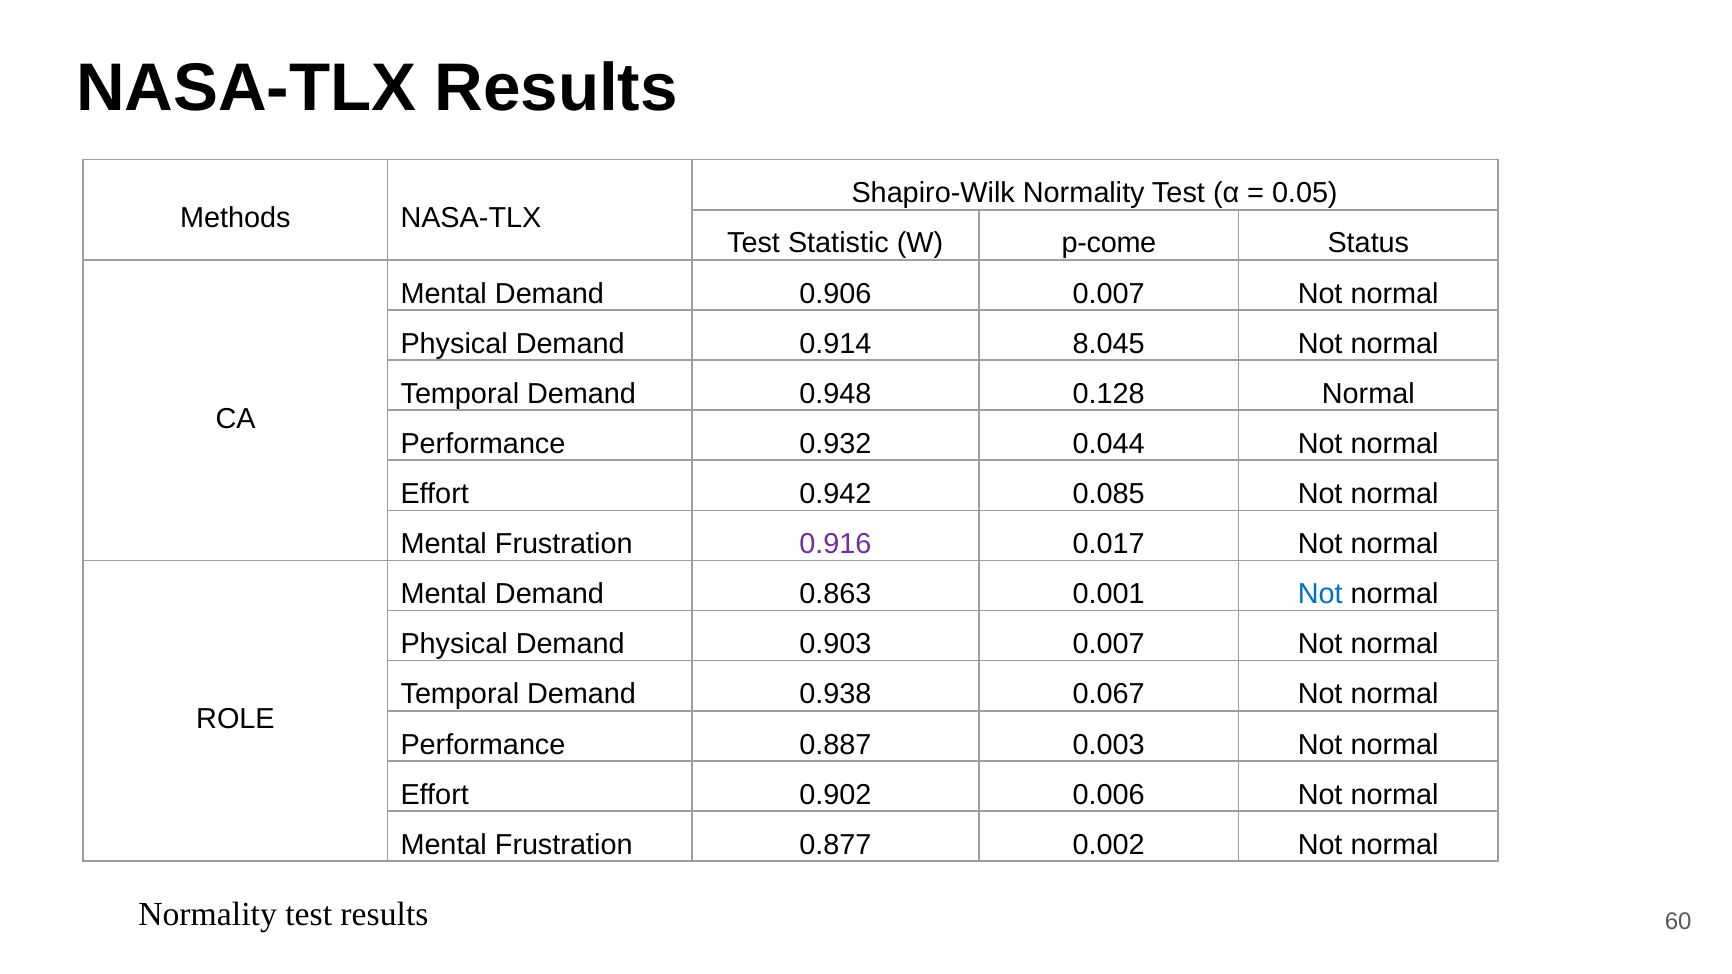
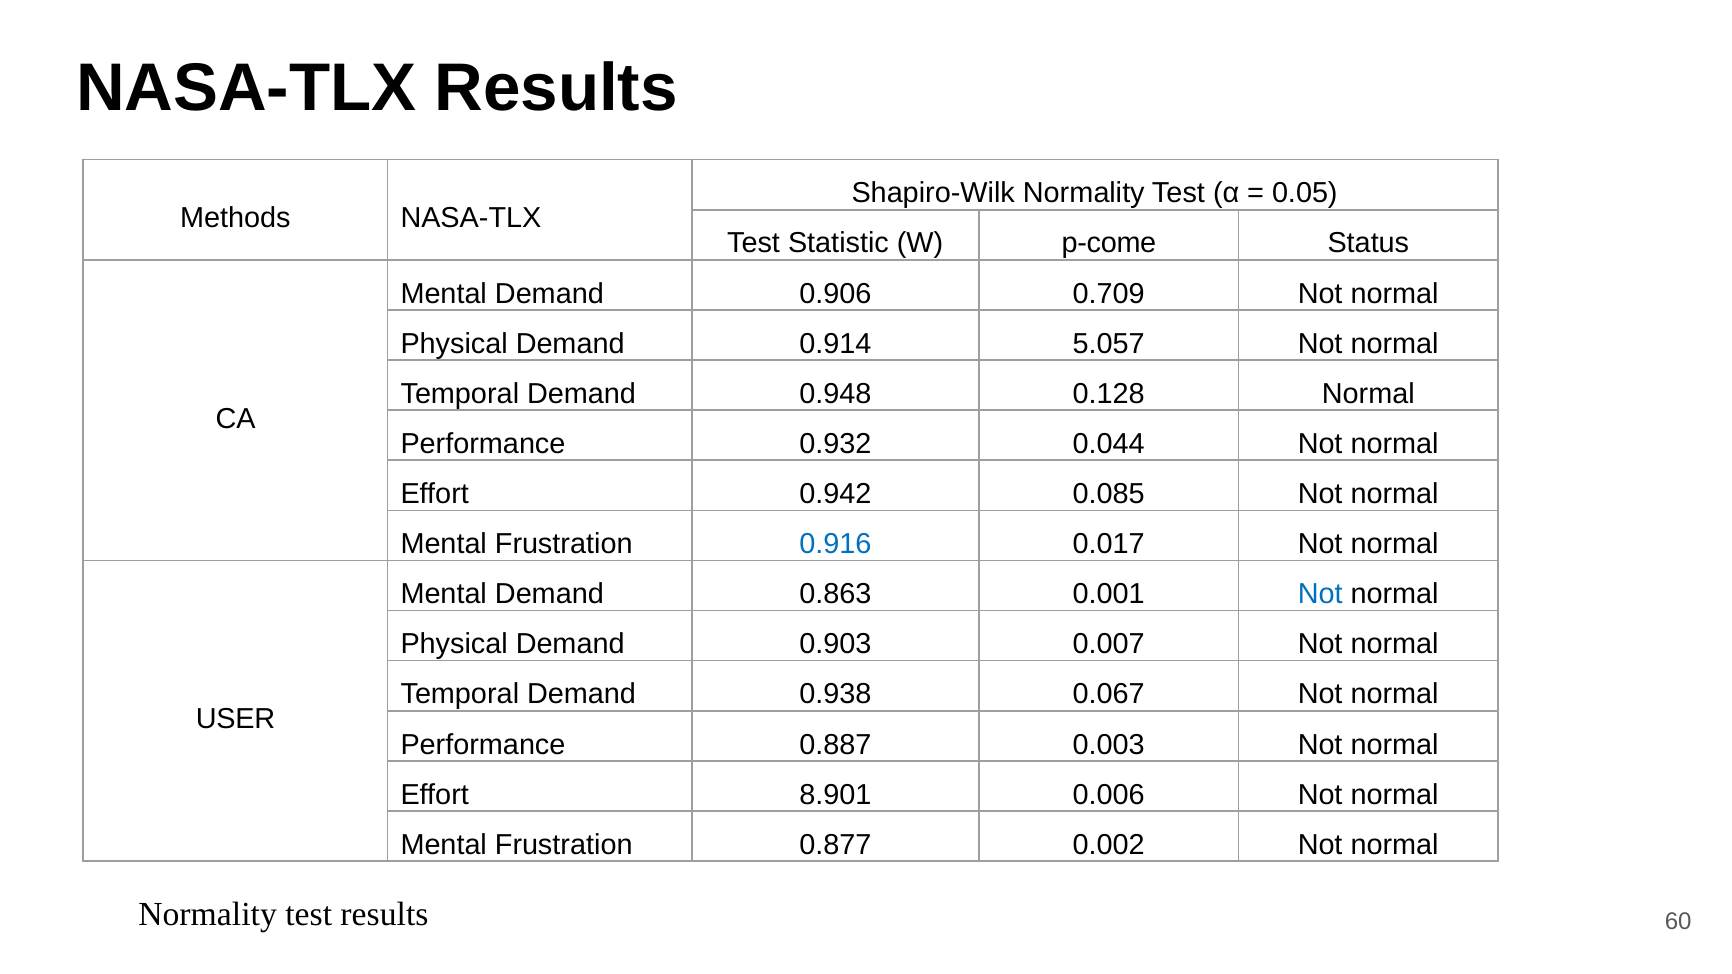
0.906 0.007: 0.007 -> 0.709
8.045: 8.045 -> 5.057
0.916 colour: purple -> blue
ROLE: ROLE -> USER
0.902: 0.902 -> 8.901
